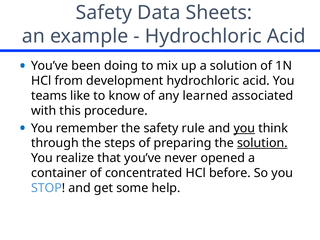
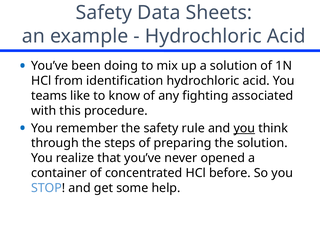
development: development -> identification
learned: learned -> fighting
solution at (262, 143) underline: present -> none
